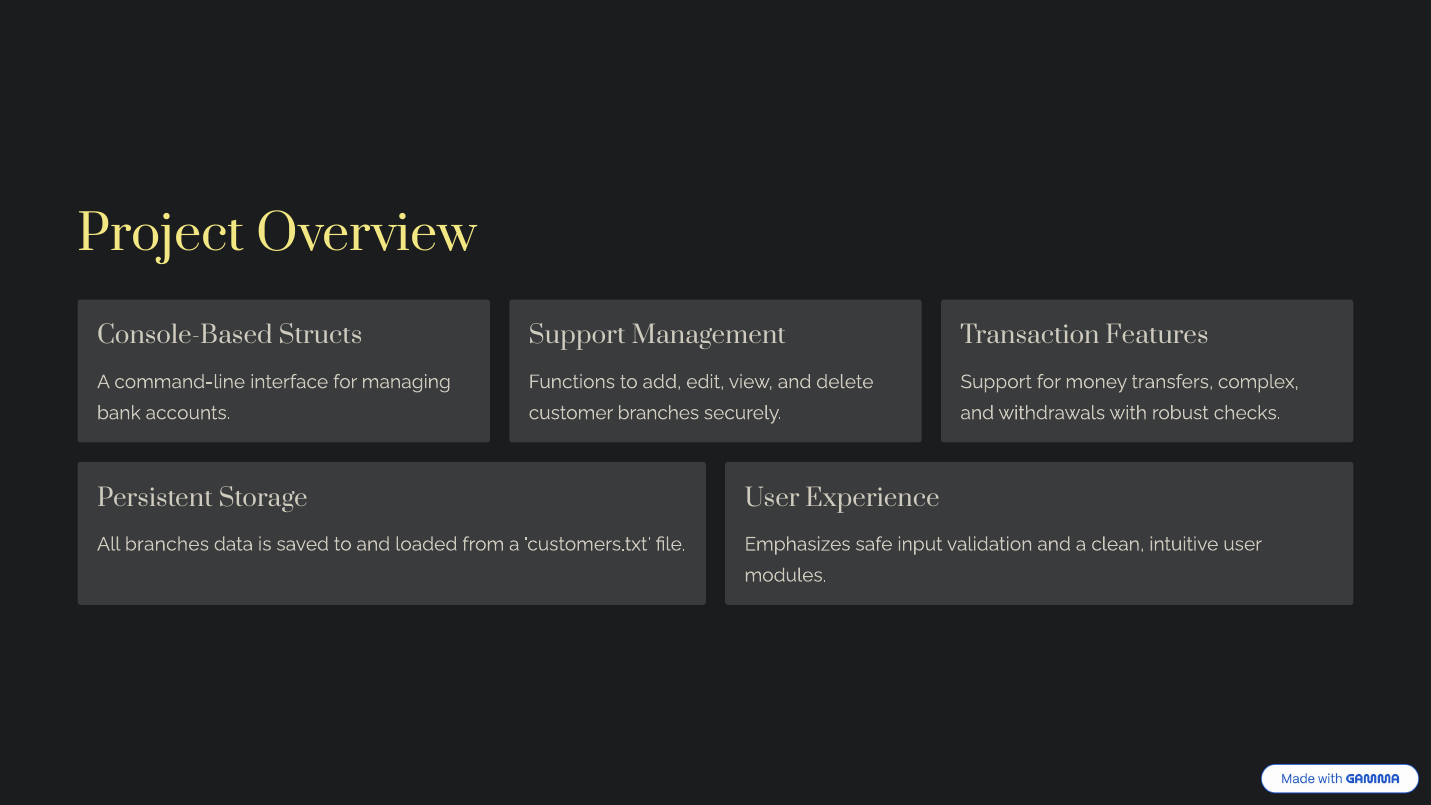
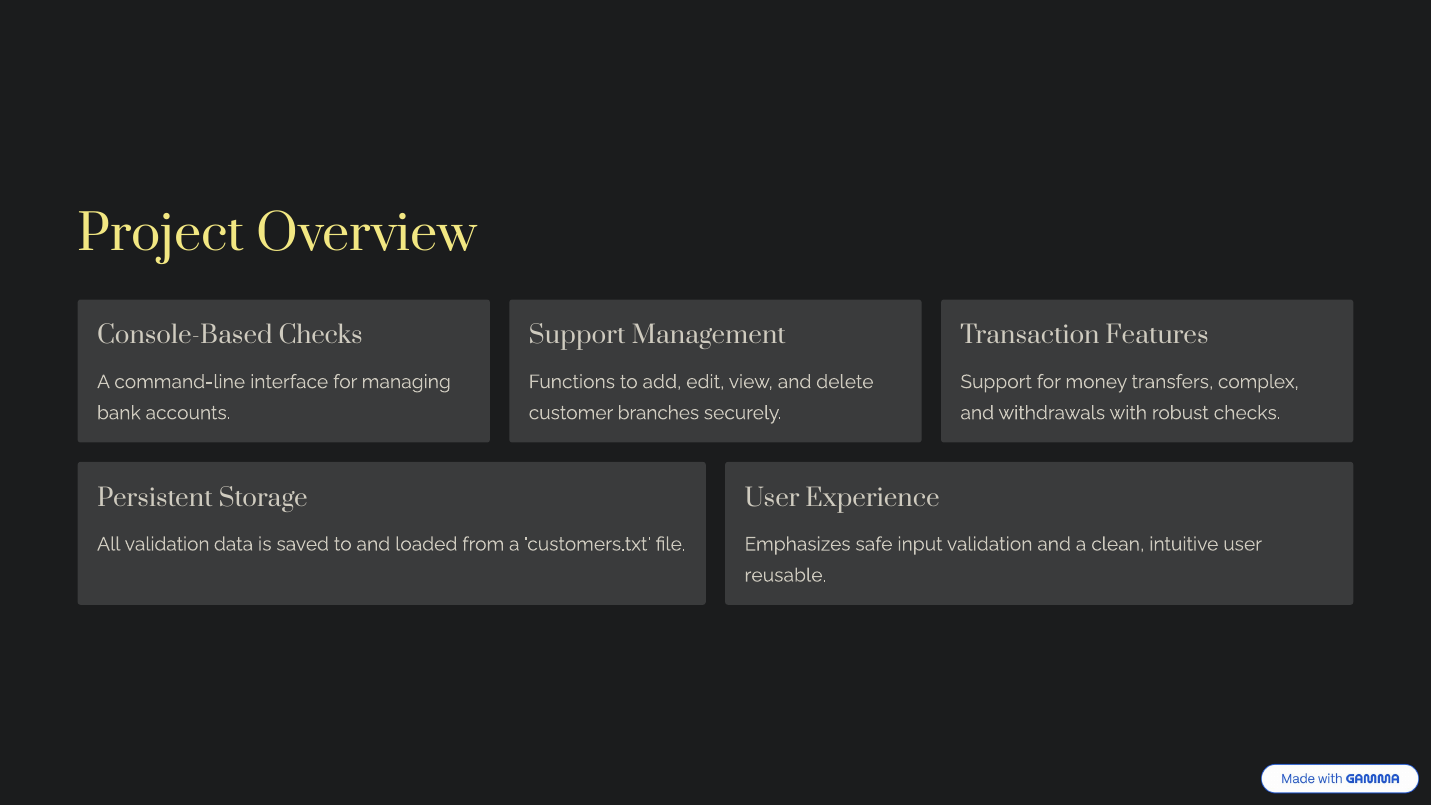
Console-Based Structs: Structs -> Checks
All branches: branches -> validation
modules: modules -> reusable
